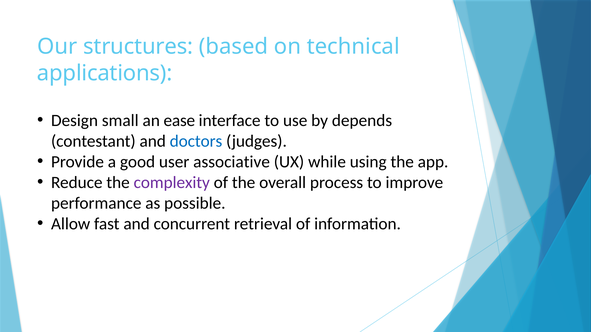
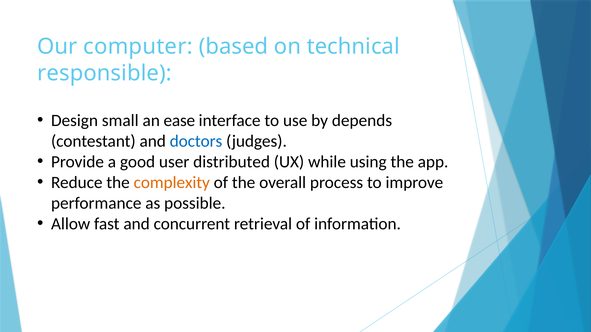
structures: structures -> computer
applications: applications -> responsible
associative: associative -> distributed
complexity colour: purple -> orange
